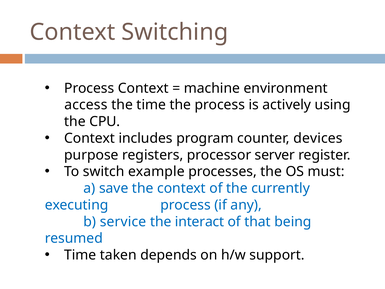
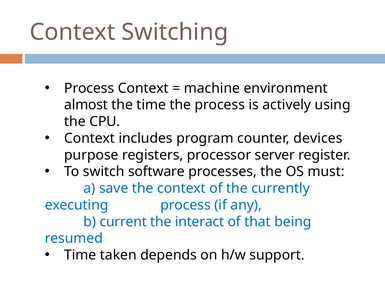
access: access -> almost
example: example -> software
service: service -> current
